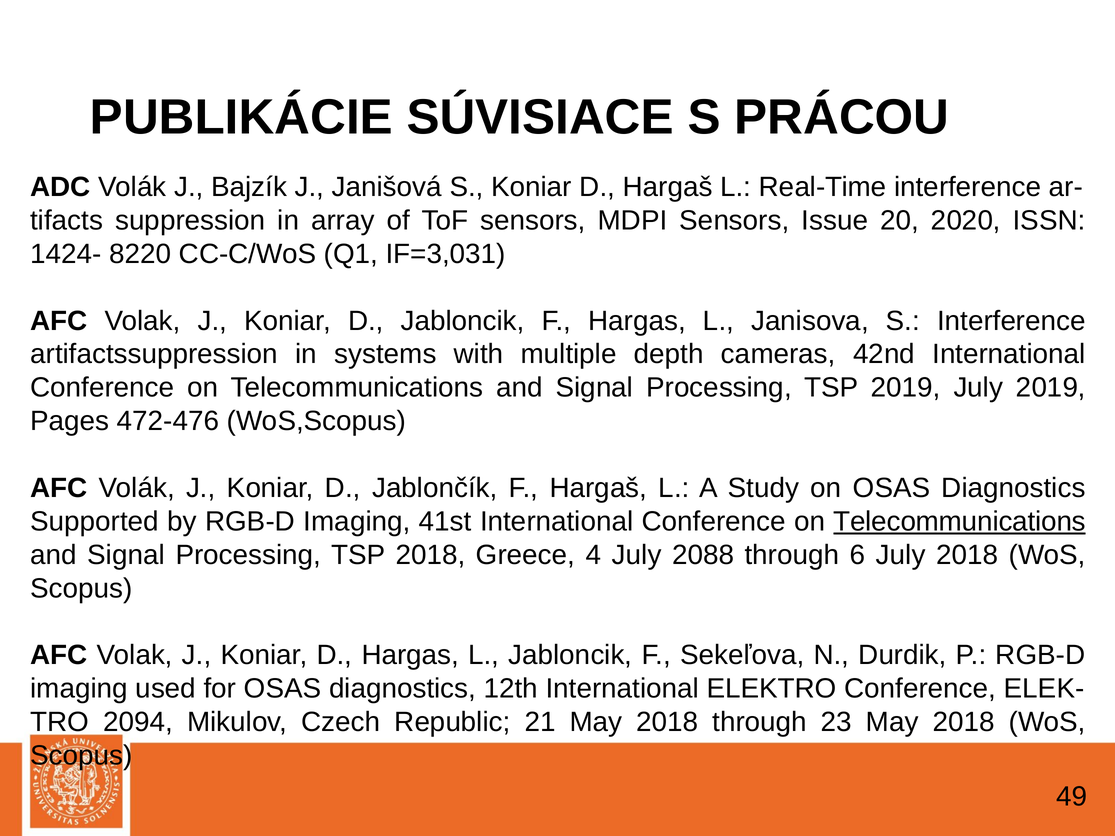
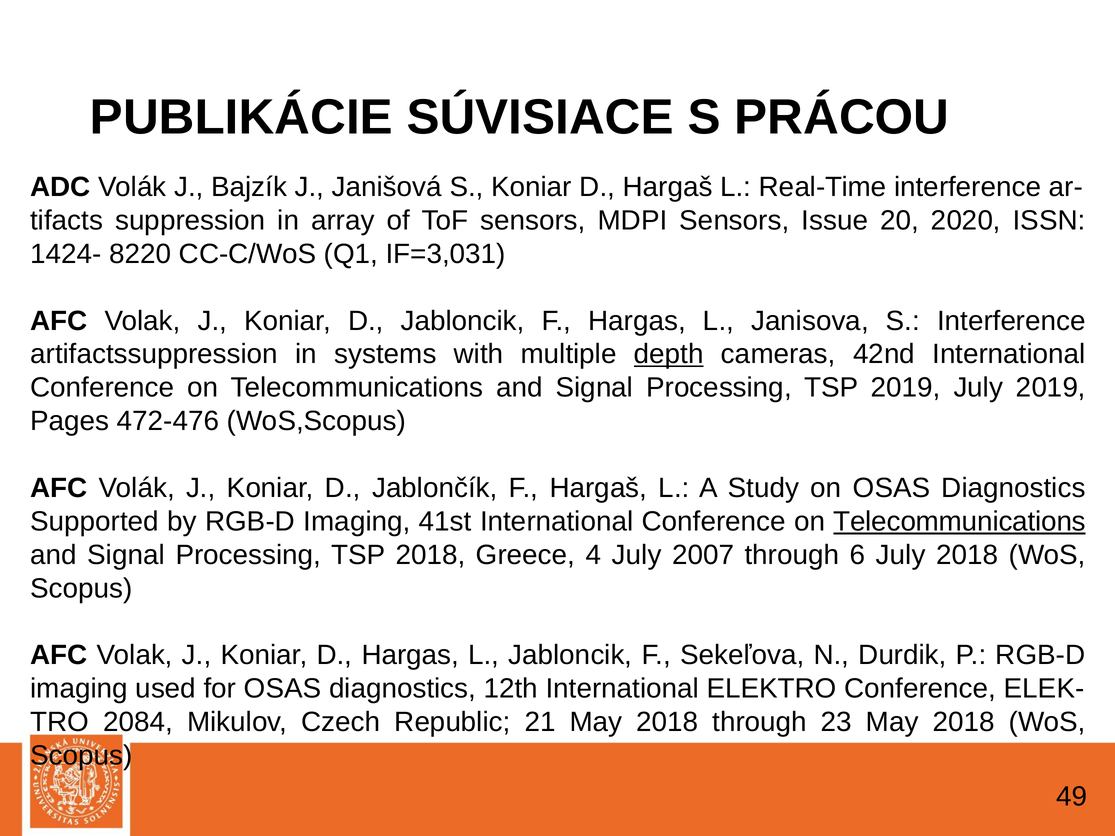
depth underline: none -> present
2088: 2088 -> 2007
2094: 2094 -> 2084
